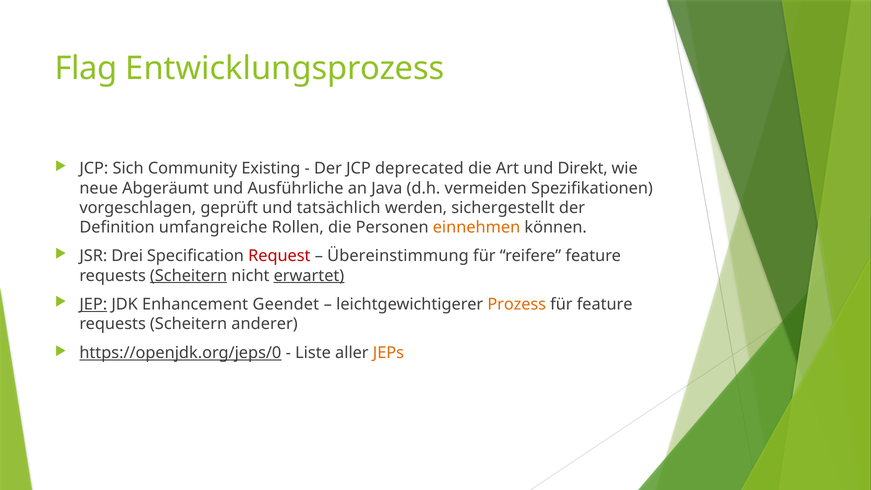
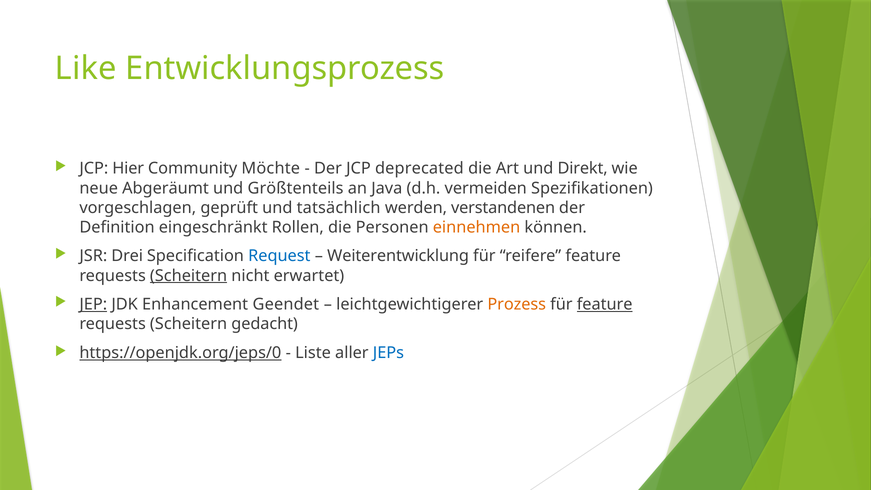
Flag: Flag -> Like
Sich: Sich -> Hier
Existing: Existing -> Möchte
Ausführliche: Ausführliche -> Größtenteils
sichergestellt: sichergestellt -> verstandenen
umfangreiche: umfangreiche -> eingeschränkt
Request colour: red -> blue
Übereinstimmung: Übereinstimmung -> Weiterentwicklung
erwartet underline: present -> none
feature at (605, 304) underline: none -> present
anderer: anderer -> gedacht
JEPs colour: orange -> blue
